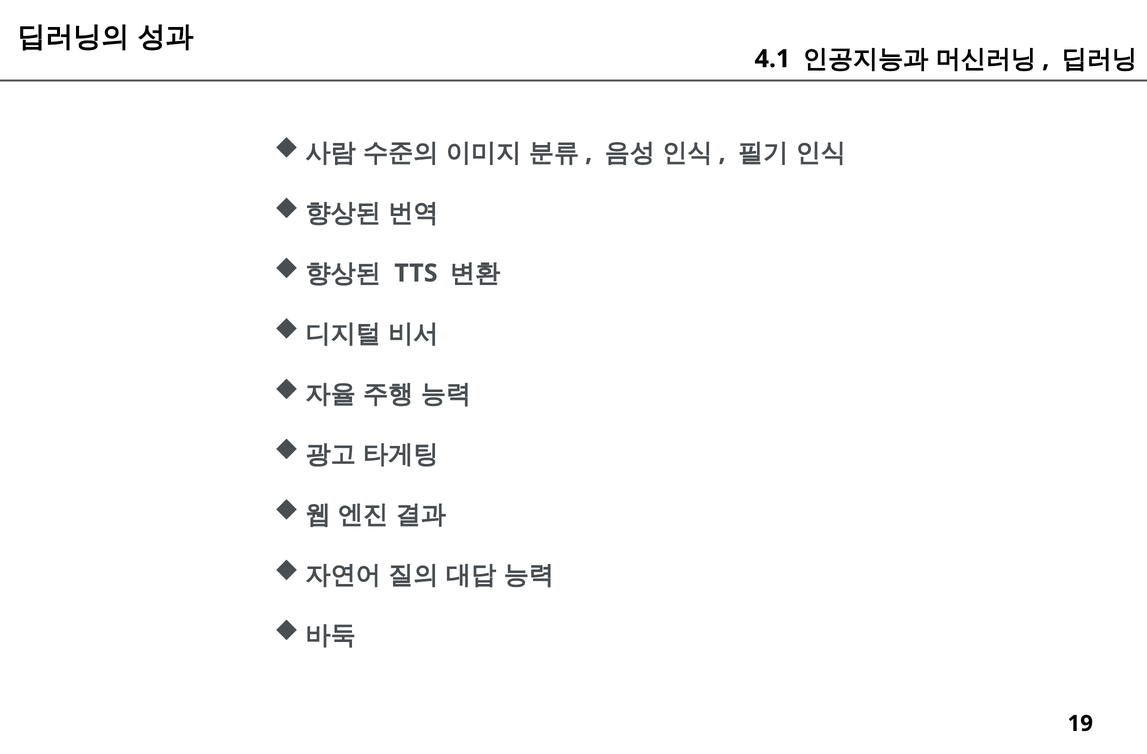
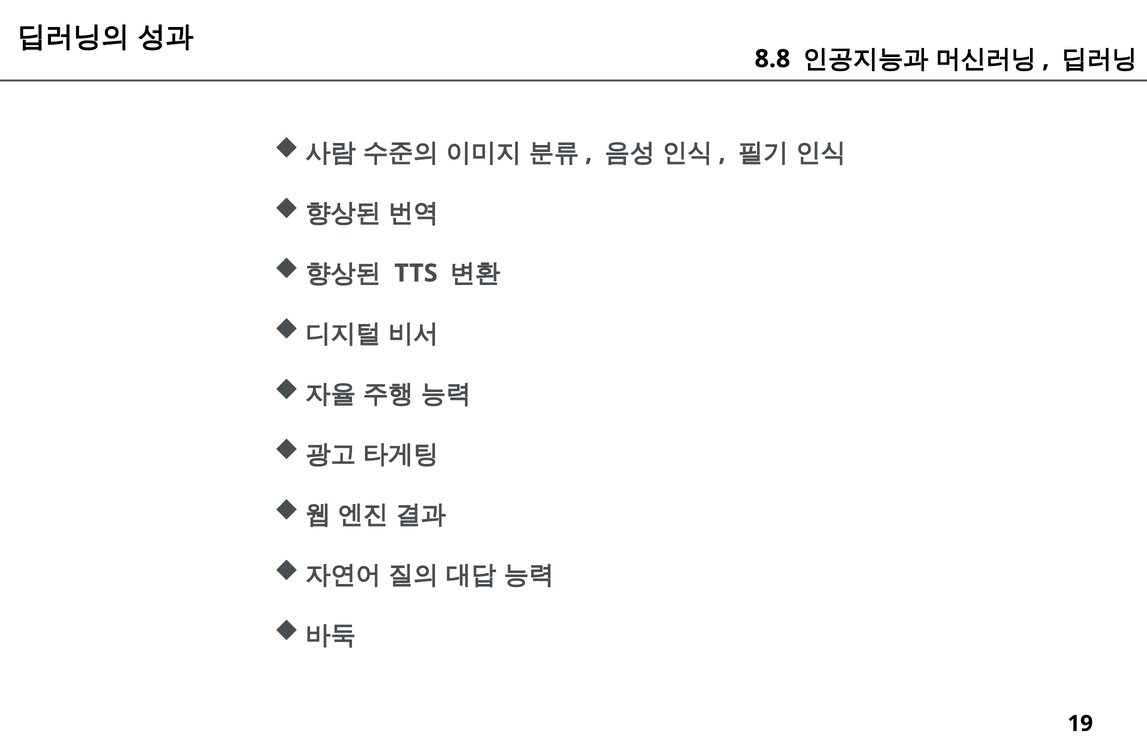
4.1: 4.1 -> 8.8
